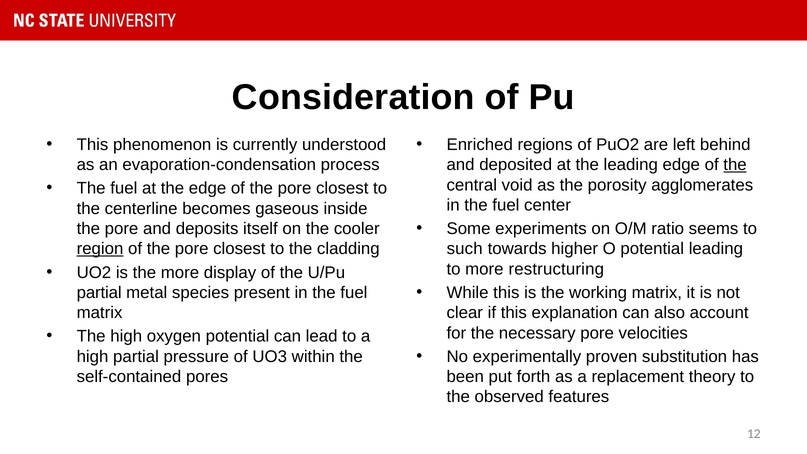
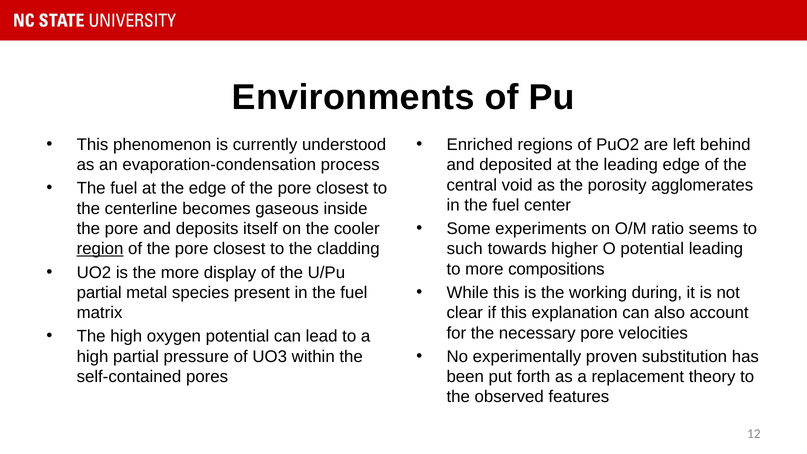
Consideration: Consideration -> Environments
the at (735, 165) underline: present -> none
restructuring: restructuring -> compositions
working matrix: matrix -> during
